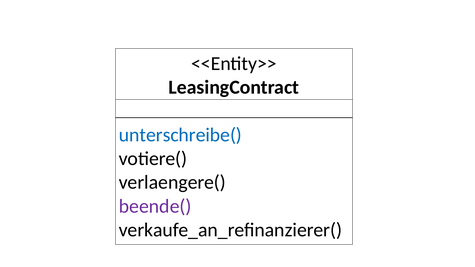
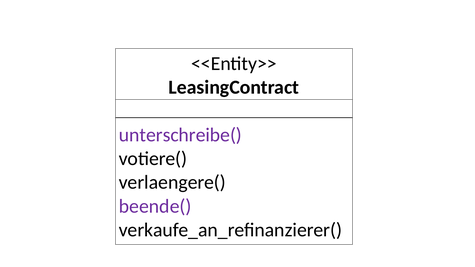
unterschreibe( colour: blue -> purple
